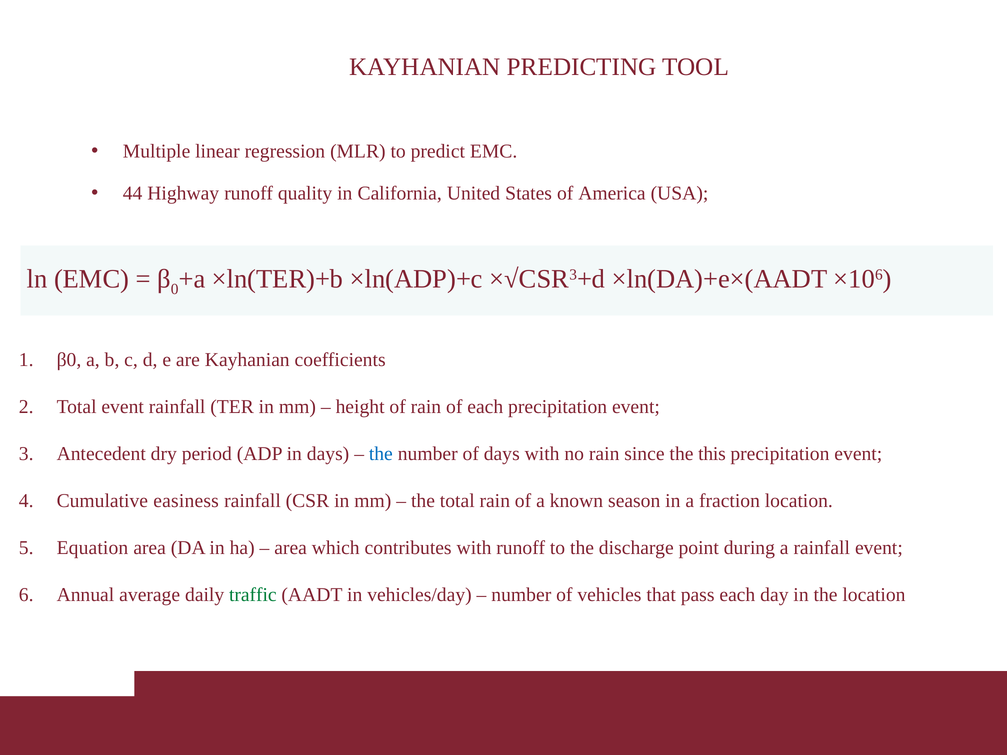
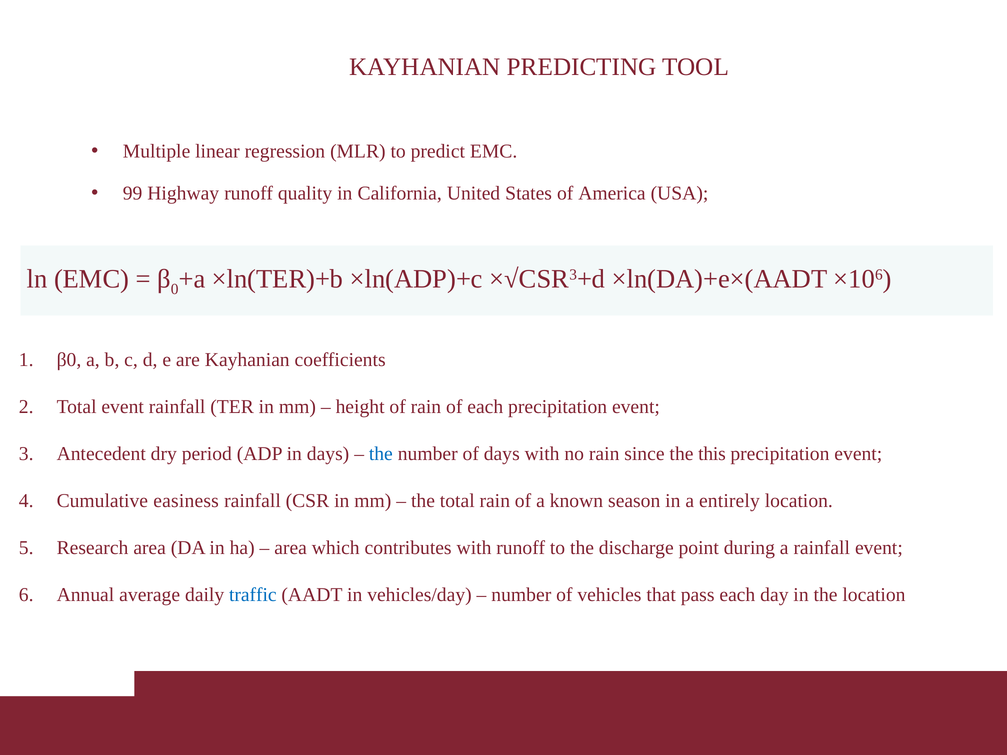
44: 44 -> 99
fraction: fraction -> entirely
Equation: Equation -> Research
traffic colour: green -> blue
